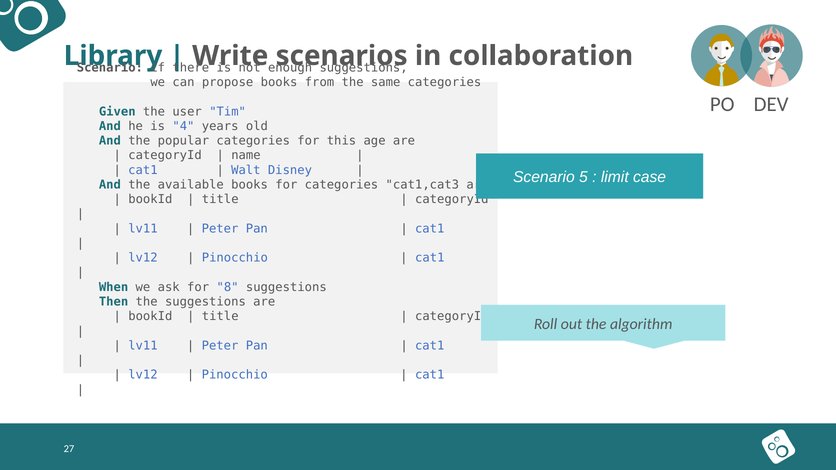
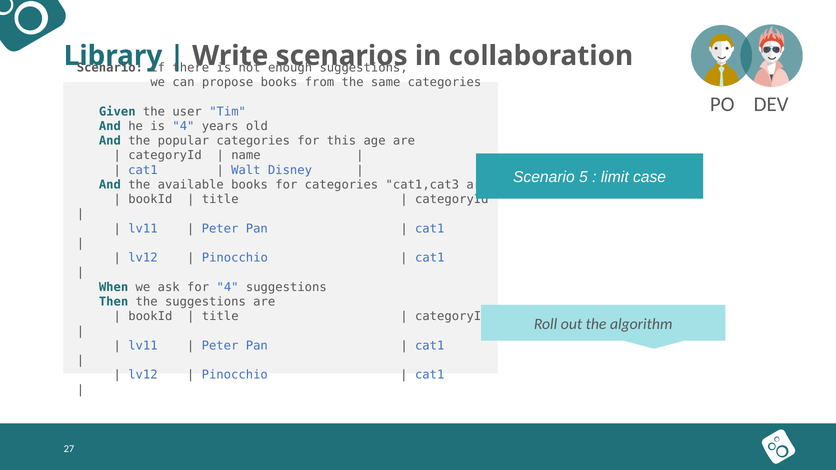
for 8: 8 -> 4
